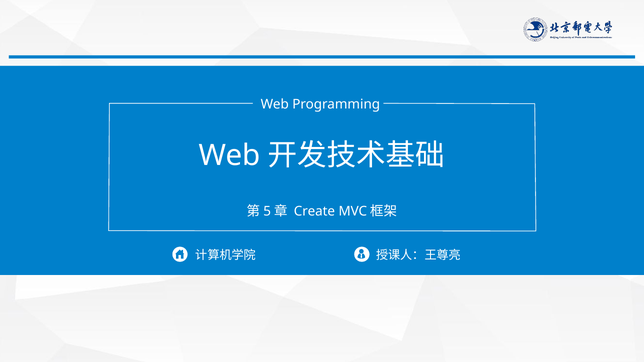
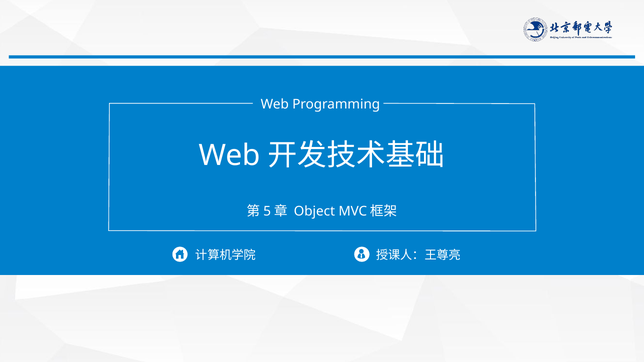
Create: Create -> Object
